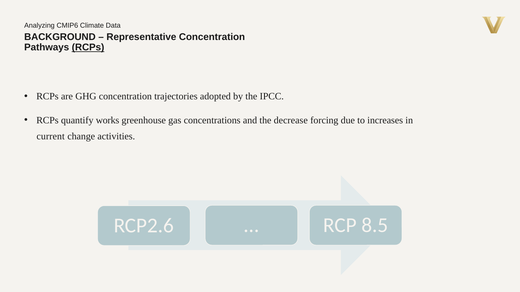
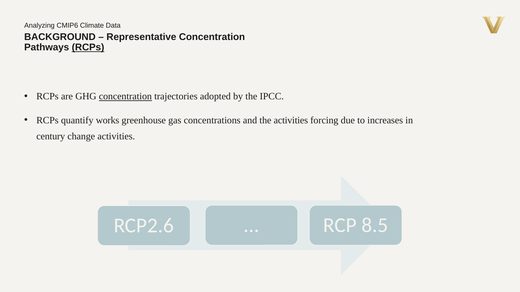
concentration at (125, 97) underline: none -> present
the decrease: decrease -> activities
current: current -> century
